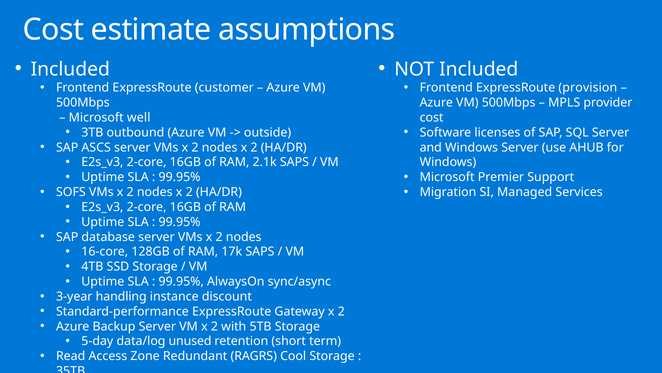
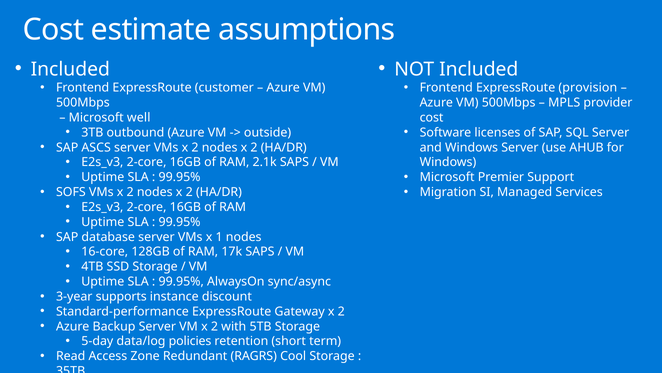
2 at (219, 237): 2 -> 1
handling: handling -> supports
unused: unused -> policies
